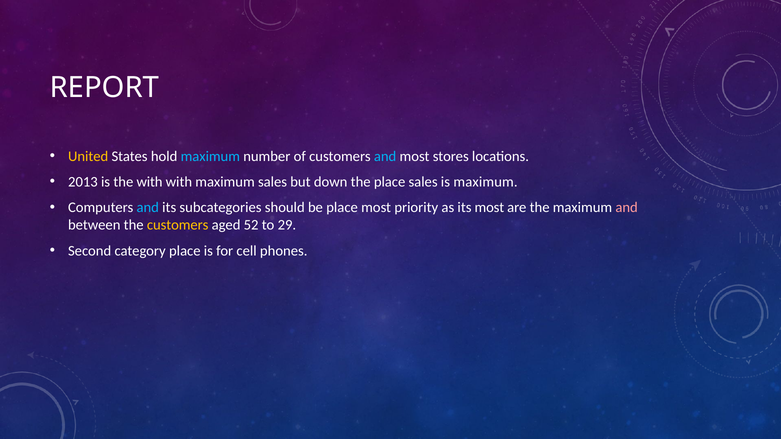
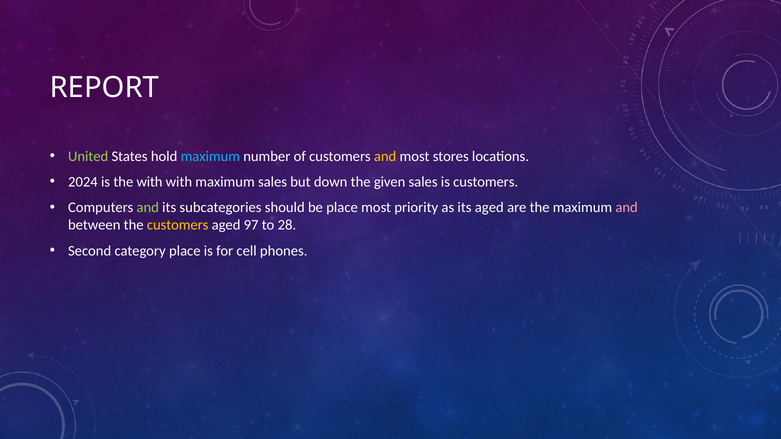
United colour: yellow -> light green
and at (385, 156) colour: light blue -> yellow
2013: 2013 -> 2024
the place: place -> given
is maximum: maximum -> customers
and at (148, 208) colour: light blue -> light green
its most: most -> aged
52: 52 -> 97
29: 29 -> 28
